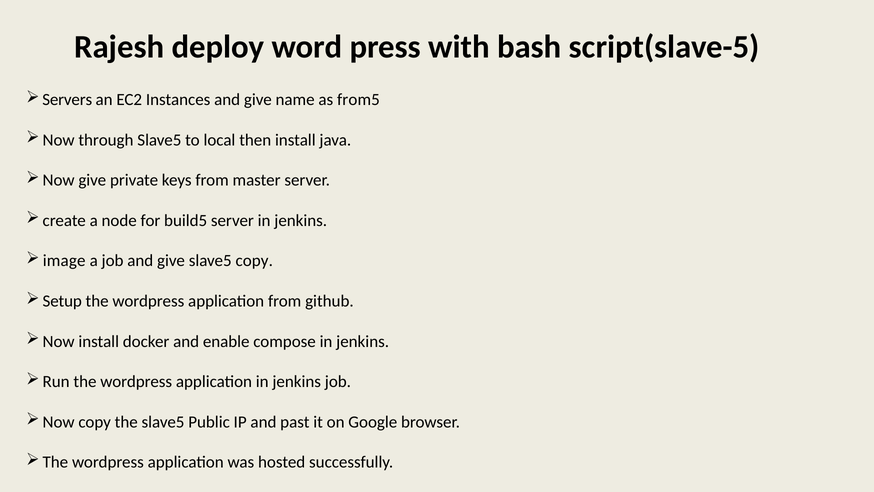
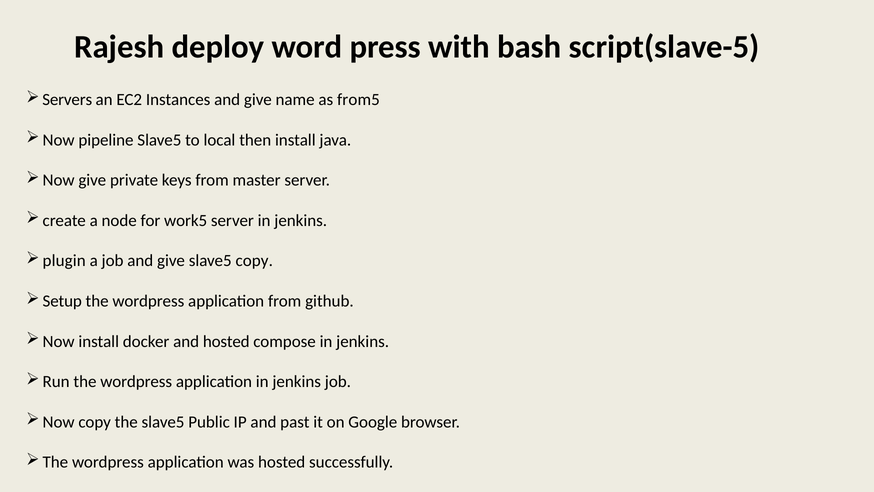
through: through -> pipeline
build5: build5 -> work5
image: image -> plugin
and enable: enable -> hosted
